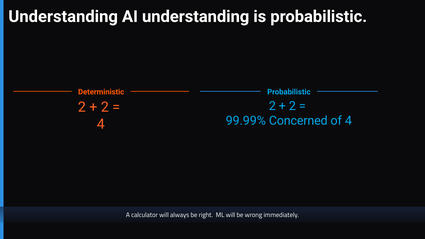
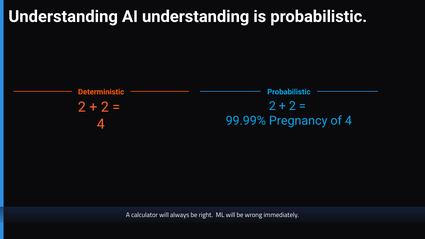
Concerned: Concerned -> Pregnancy
